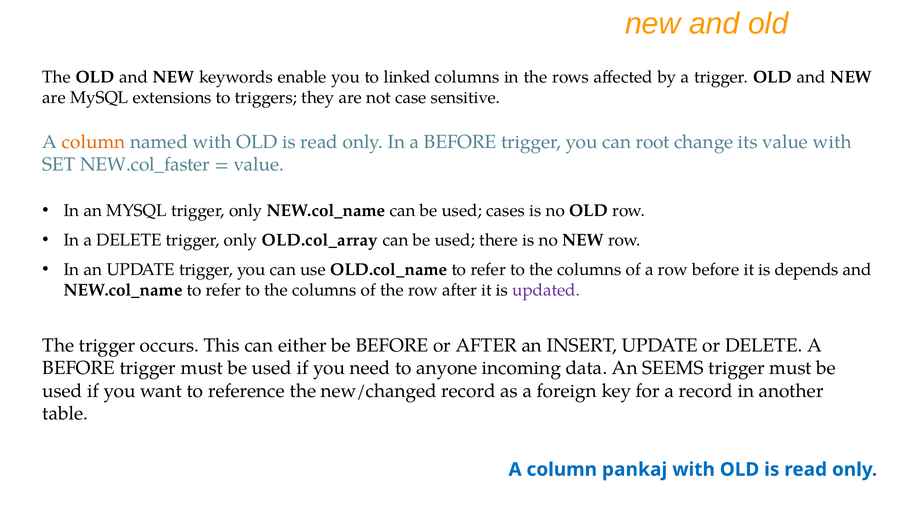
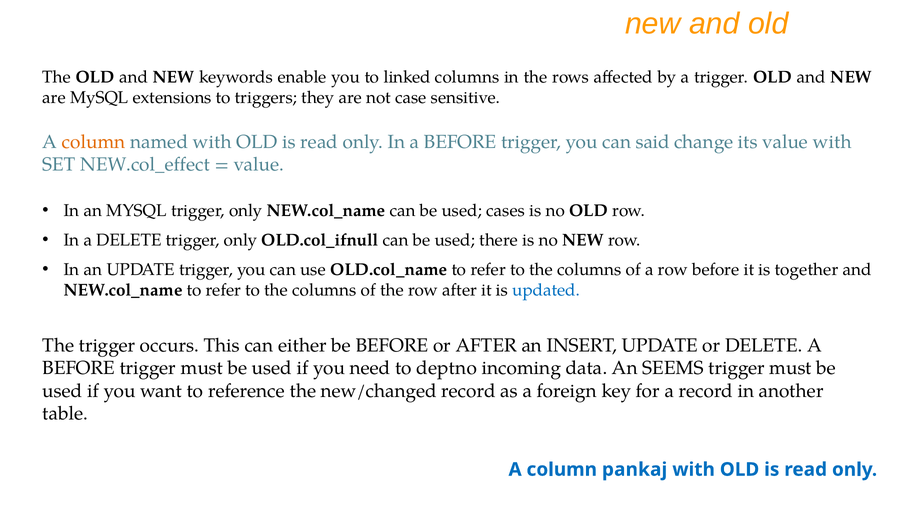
root: root -> said
NEW.col_faster: NEW.col_faster -> NEW.col_effect
OLD.col_array: OLD.col_array -> OLD.col_ifnull
depends: depends -> together
updated colour: purple -> blue
anyone: anyone -> deptno
